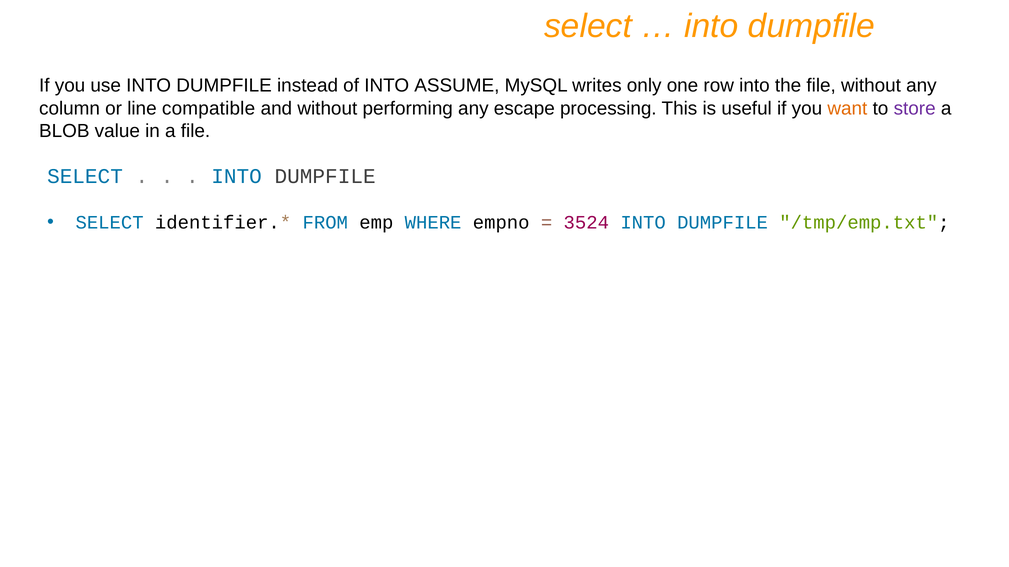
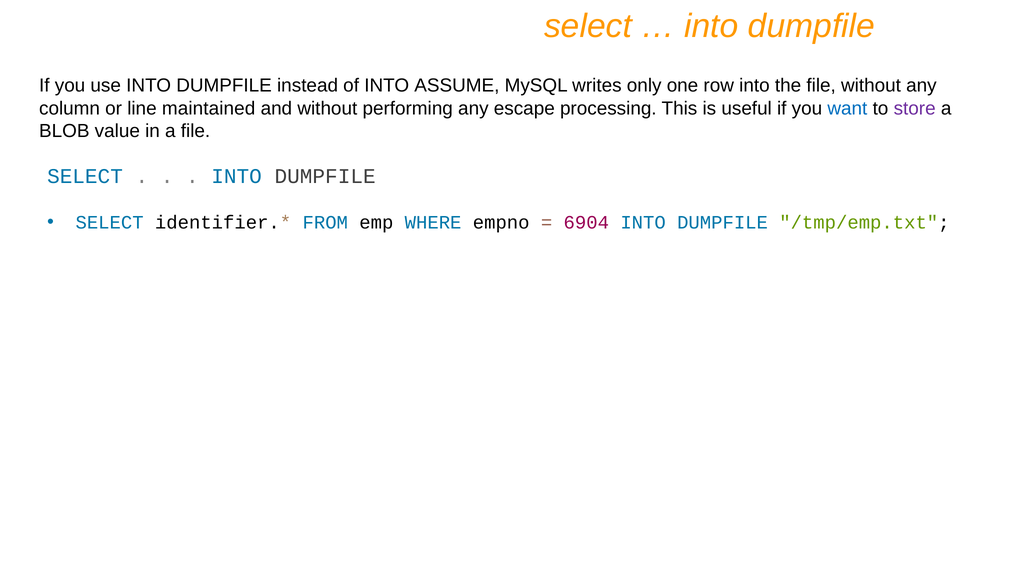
compatible: compatible -> maintained
want colour: orange -> blue
3524: 3524 -> 6904
